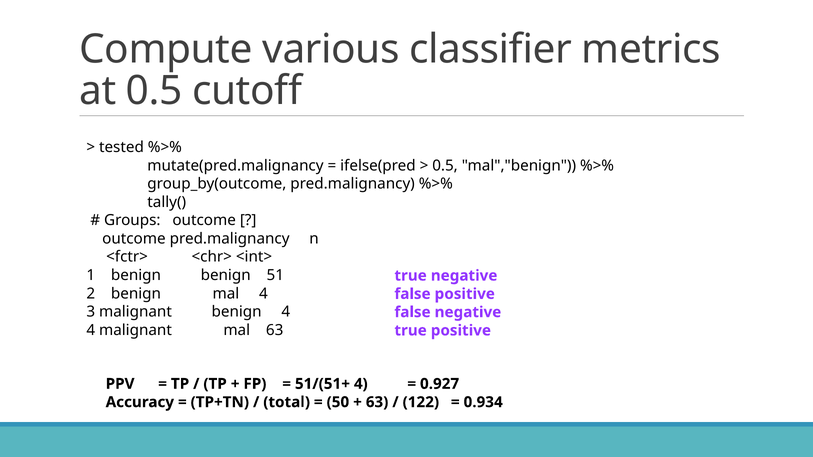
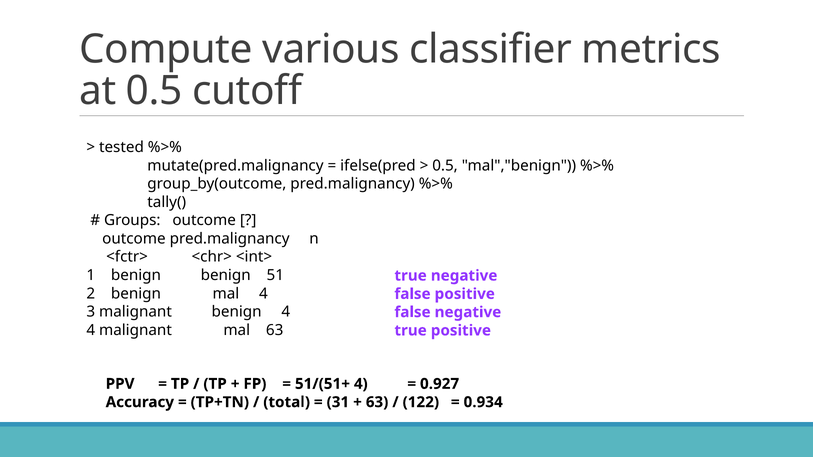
50: 50 -> 31
